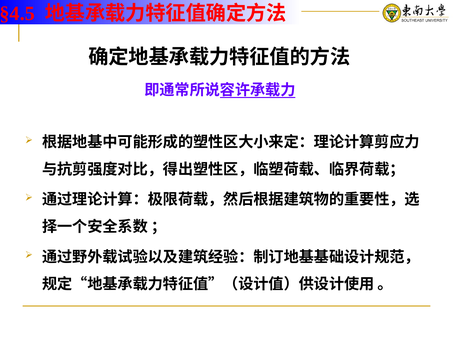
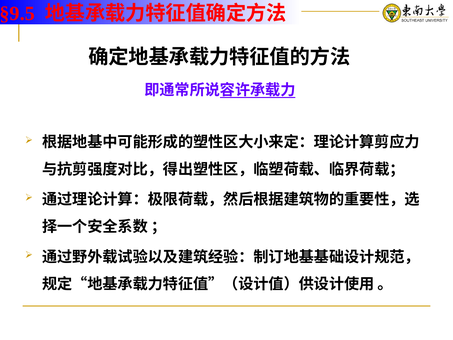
§4.5: §4.5 -> §9.5
